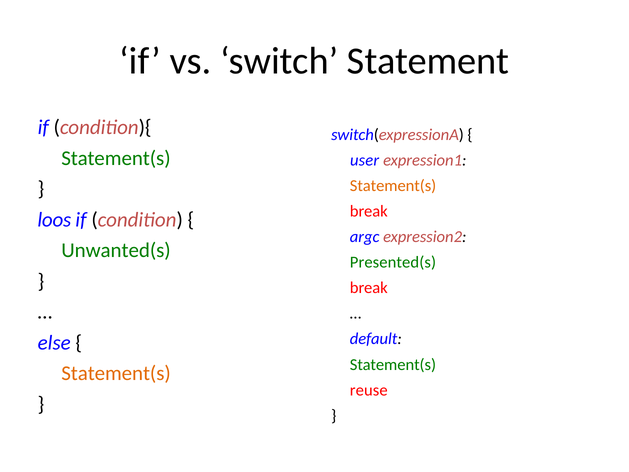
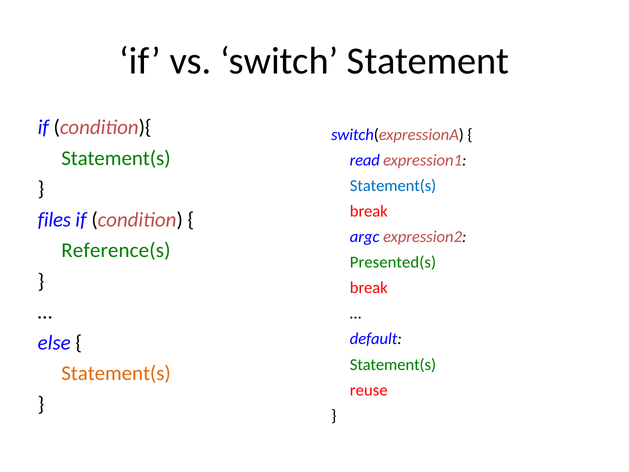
user: user -> read
Statement(s at (393, 186) colour: orange -> blue
loos: loos -> files
Unwanted(s: Unwanted(s -> Reference(s
